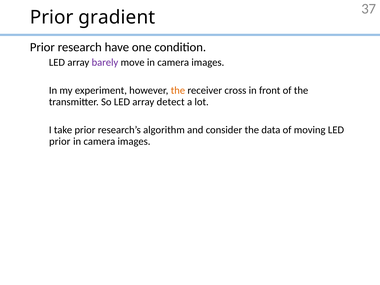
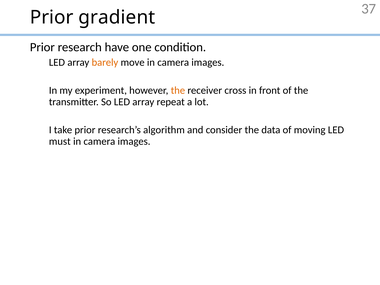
barely colour: purple -> orange
detect: detect -> repeat
prior at (60, 141): prior -> must
